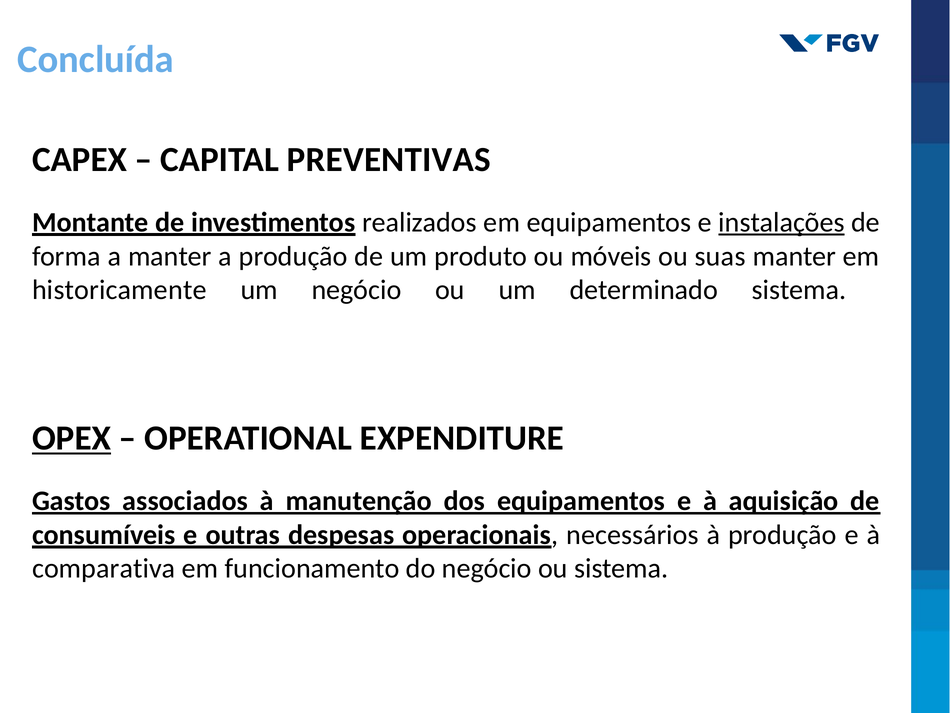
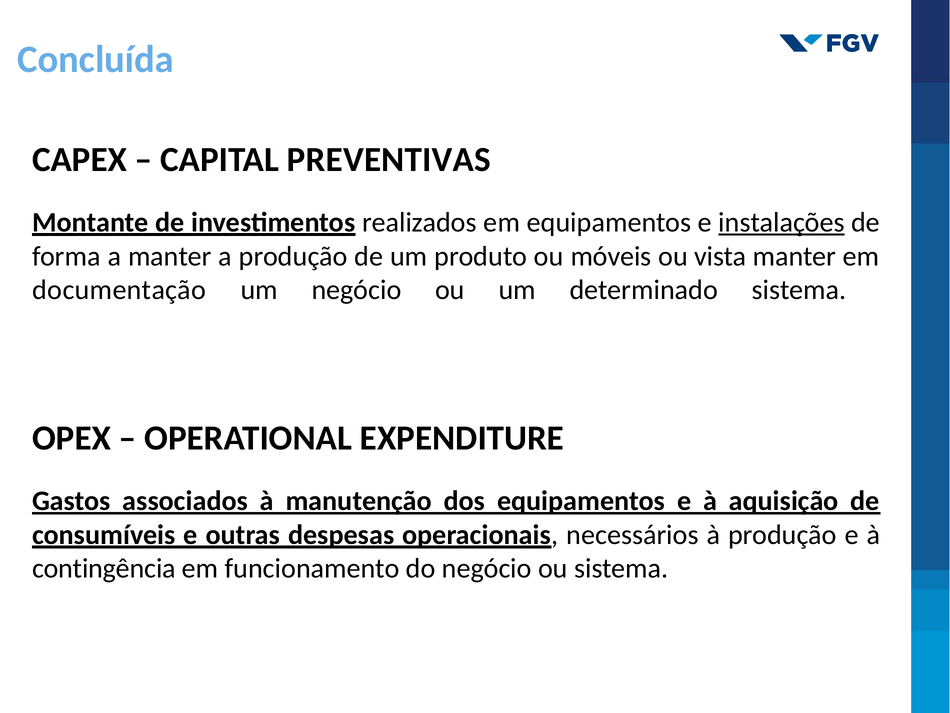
suas: suas -> vista
historicamente: historicamente -> documentação
OPEX underline: present -> none
comparativa: comparativa -> contingência
